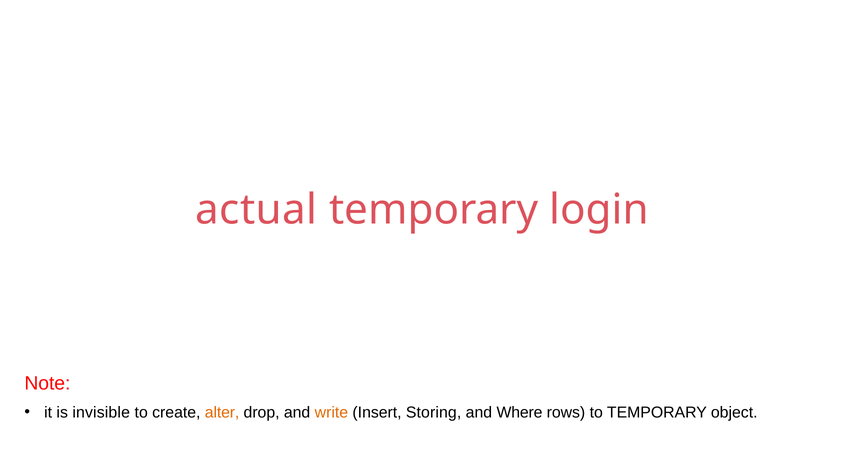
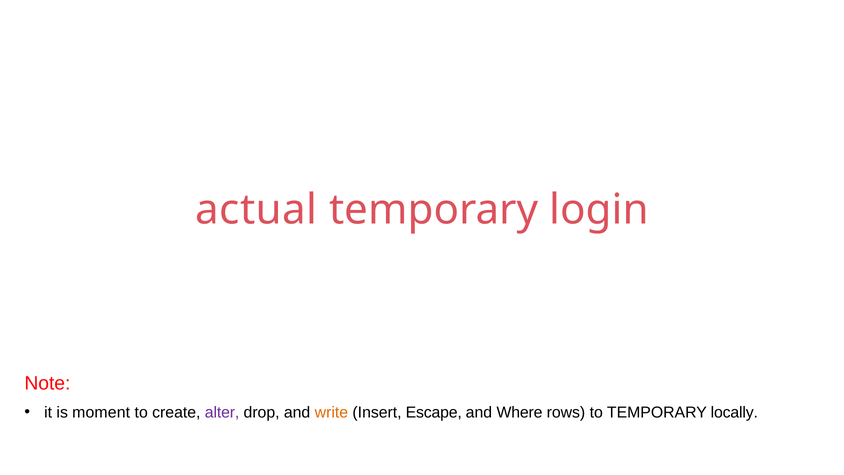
invisible: invisible -> moment
alter colour: orange -> purple
Storing: Storing -> Escape
object: object -> locally
